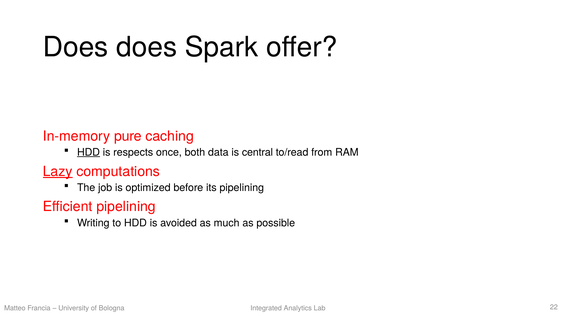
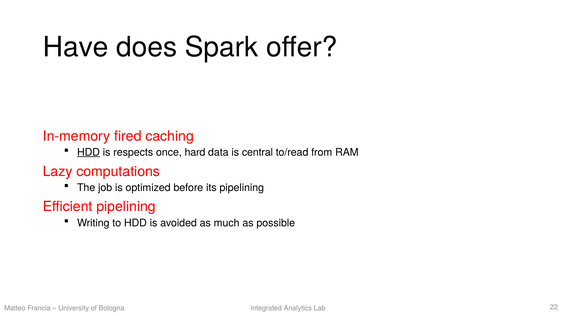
Does at (76, 47): Does -> Have
pure: pure -> fired
both: both -> hard
Lazy underline: present -> none
